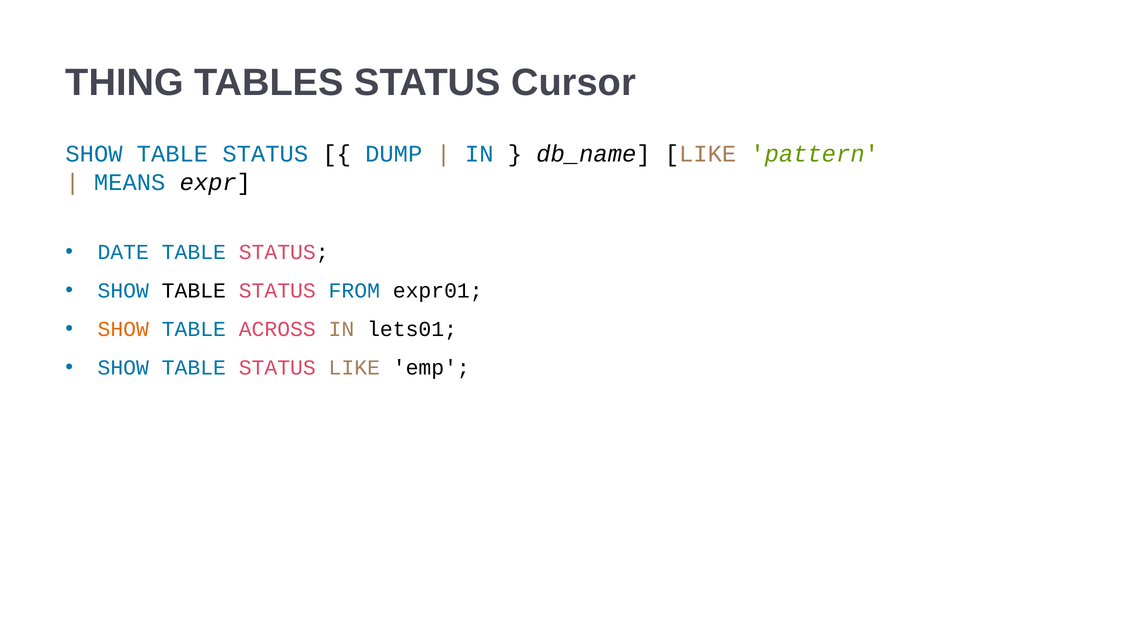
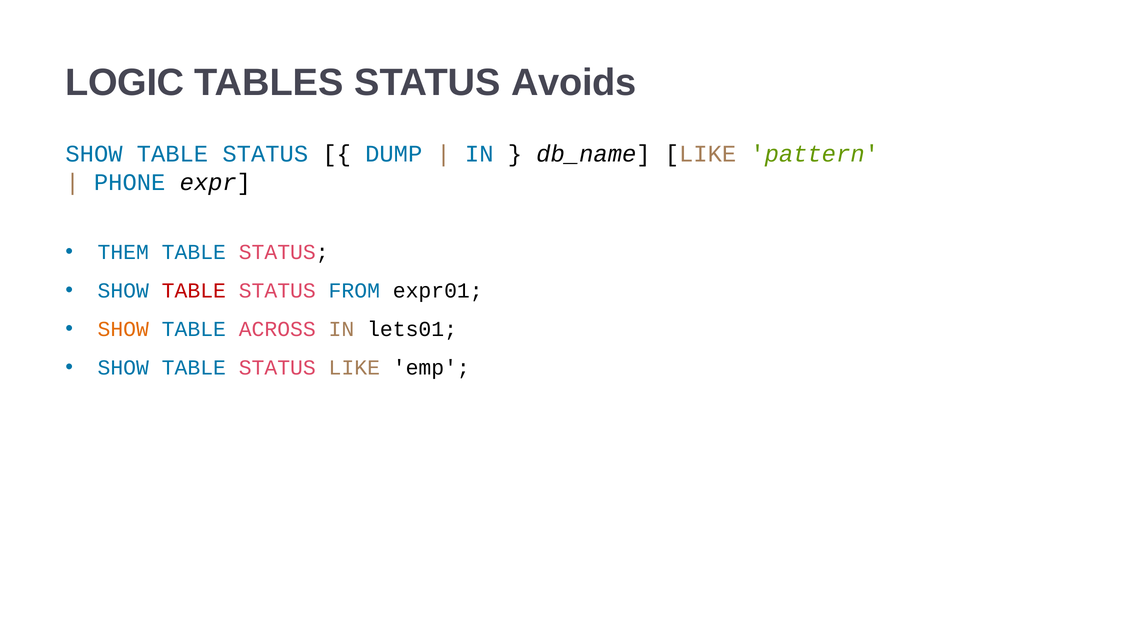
THING: THING -> LOGIC
Cursor: Cursor -> Avoids
MEANS: MEANS -> PHONE
DATE: DATE -> THEM
TABLE at (194, 291) colour: black -> red
